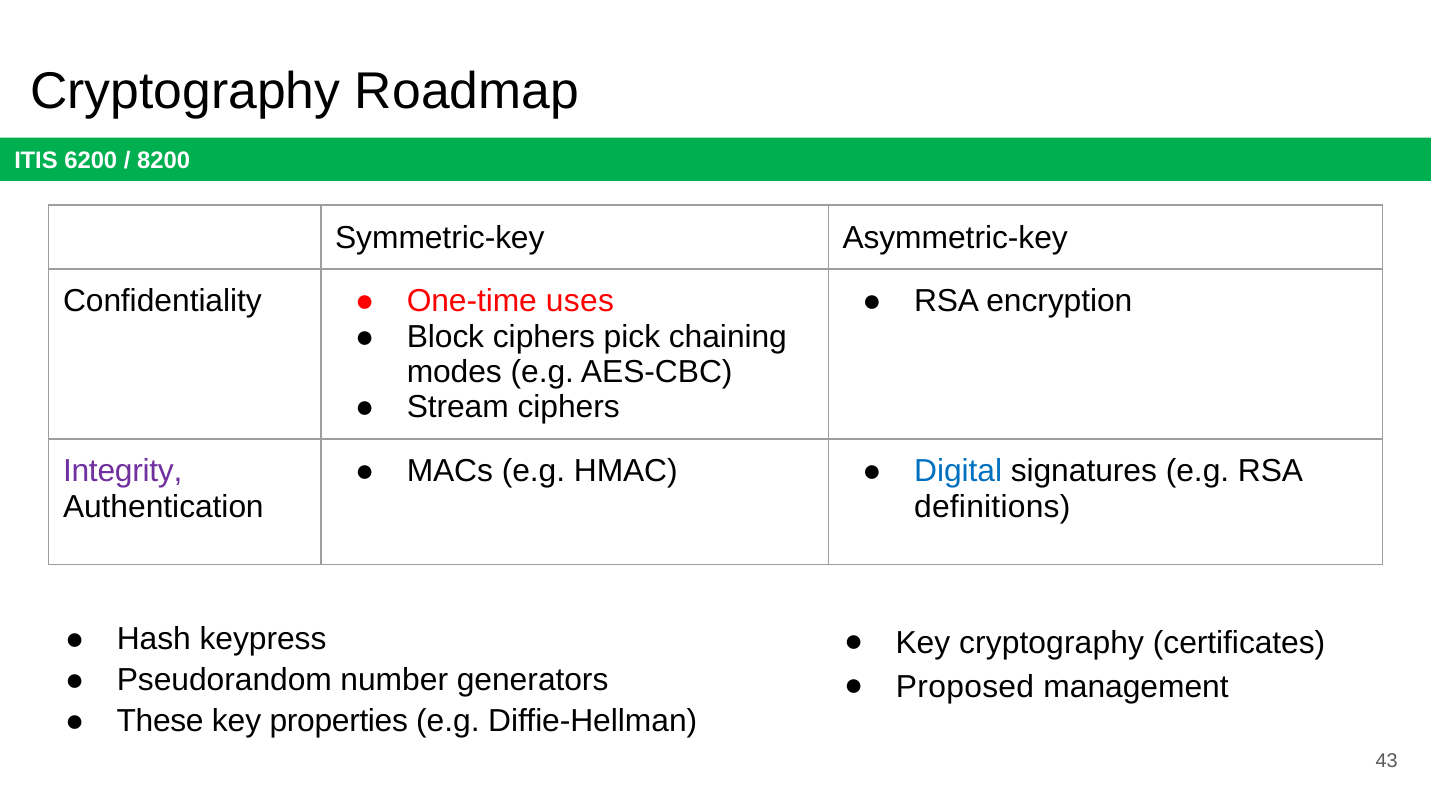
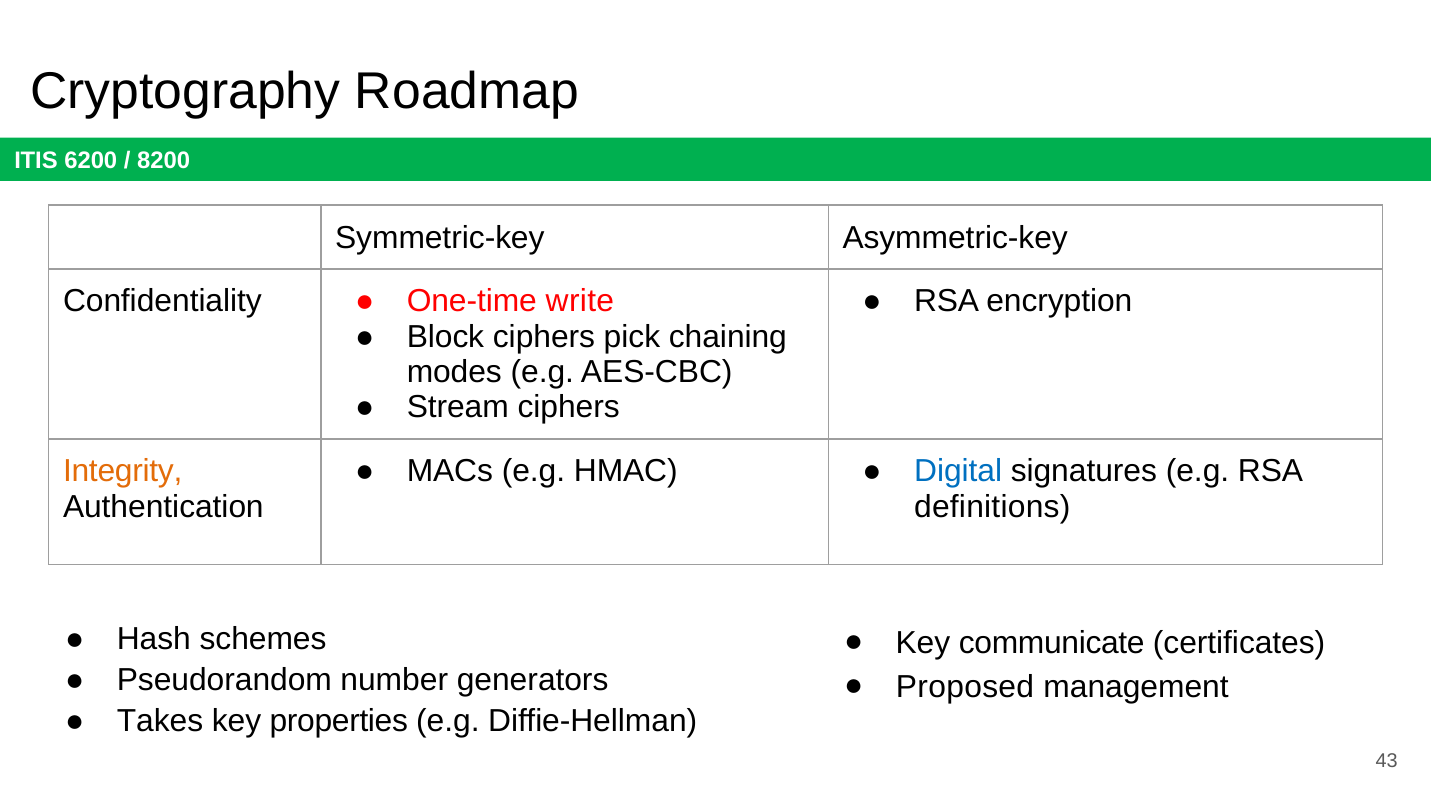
uses: uses -> write
Integrity colour: purple -> orange
keypress: keypress -> schemes
Key cryptography: cryptography -> communicate
These: These -> Takes
